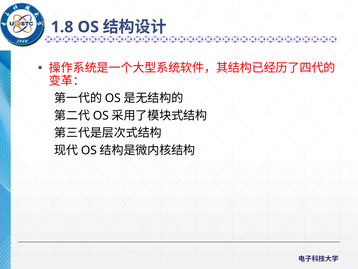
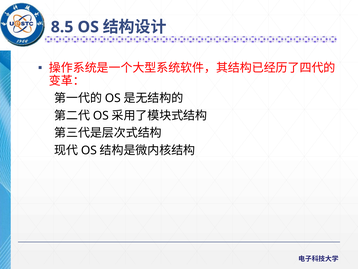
1.8: 1.8 -> 8.5
